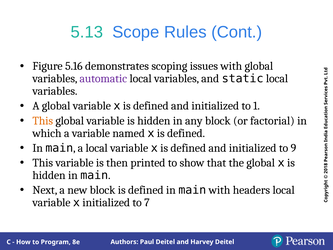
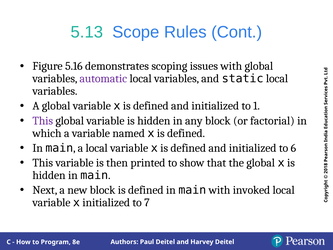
This at (43, 121) colour: orange -> purple
9: 9 -> 6
headers: headers -> invoked
